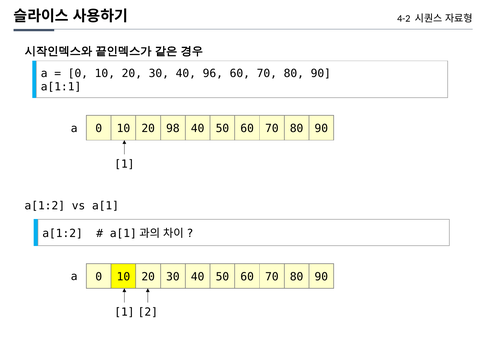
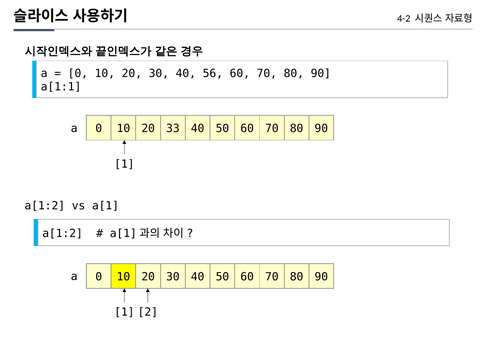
96: 96 -> 56
98: 98 -> 33
